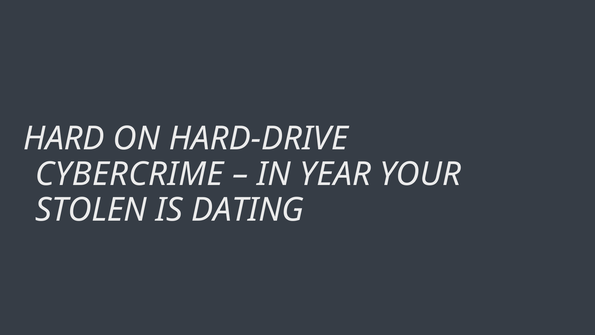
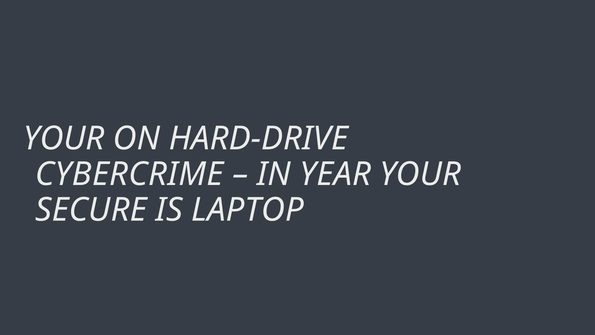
HARD at (64, 138): HARD -> YOUR
STOLEN: STOLEN -> SECURE
DATING: DATING -> LAPTOP
